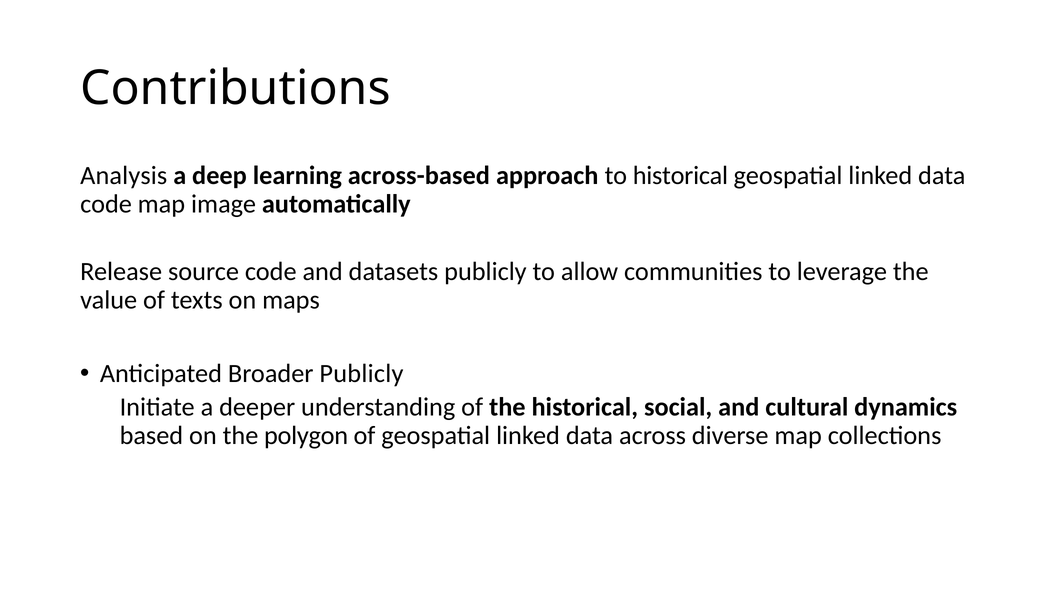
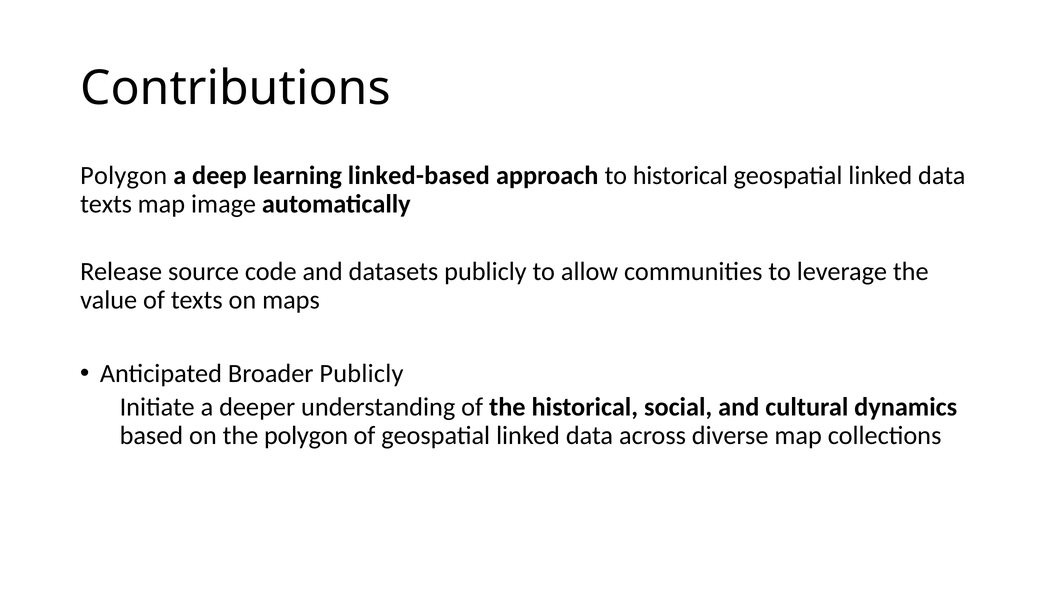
Analysis at (124, 176): Analysis -> Polygon
across-based: across-based -> linked-based
code at (106, 204): code -> texts
